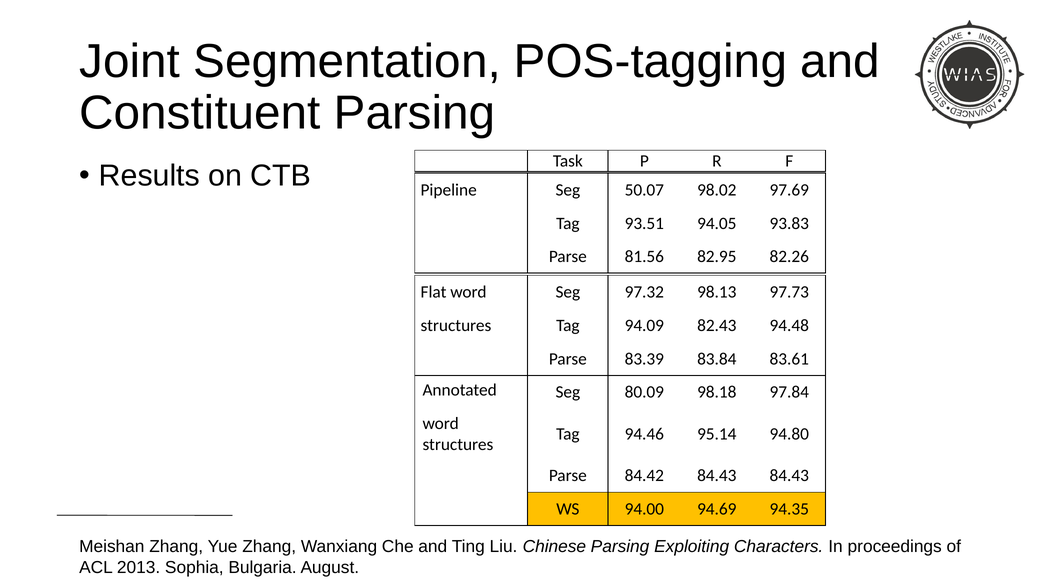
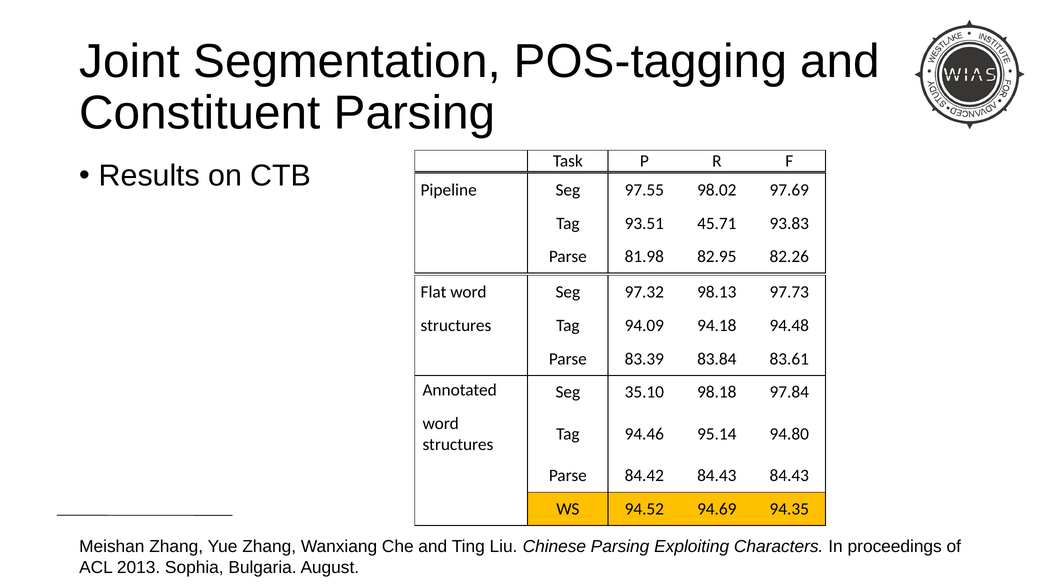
50.07: 50.07 -> 97.55
94.05: 94.05 -> 45.71
81.56: 81.56 -> 81.98
82.43: 82.43 -> 94.18
80.09: 80.09 -> 35.10
94.00: 94.00 -> 94.52
